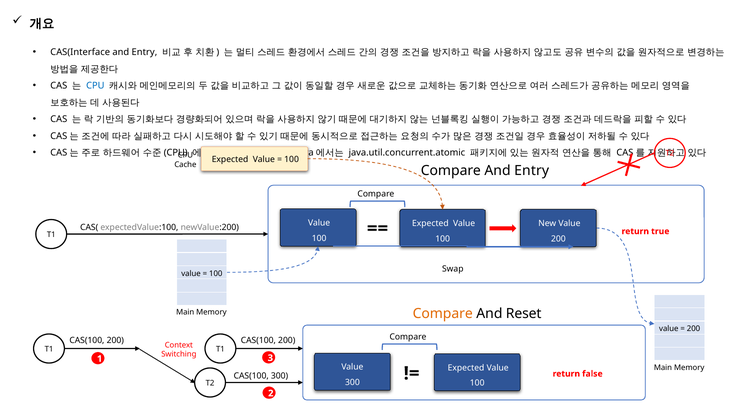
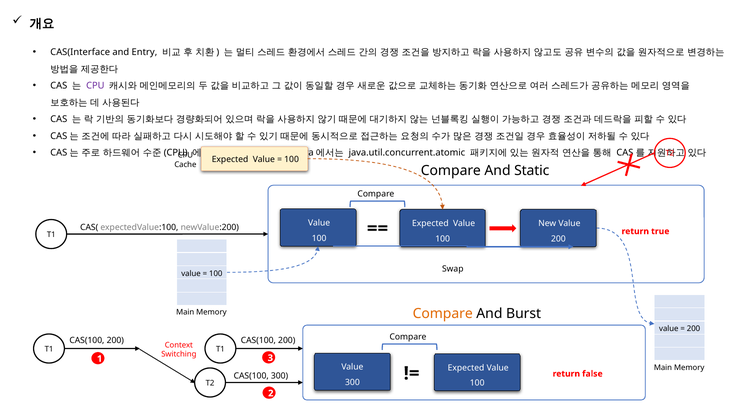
CPU at (95, 86) colour: blue -> purple
Compare And Entry: Entry -> Static
Reset: Reset -> Burst
